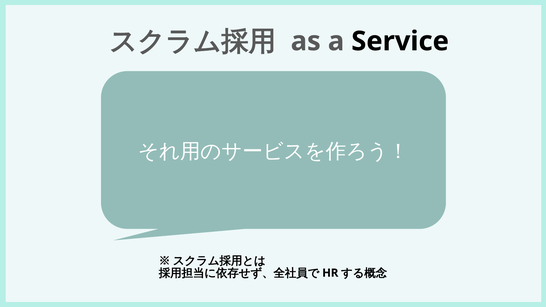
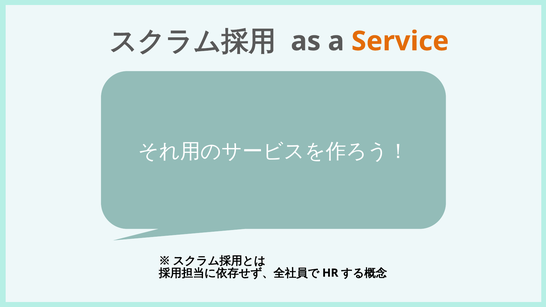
Service colour: black -> orange
